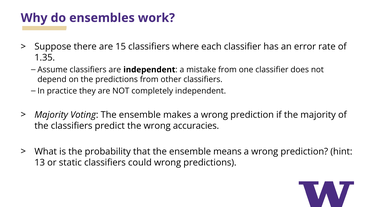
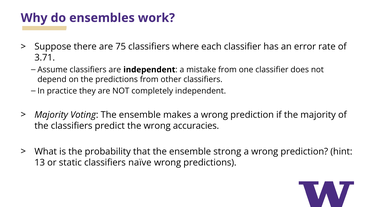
15: 15 -> 75
1.35: 1.35 -> 3.71
means: means -> strong
could: could -> naïve
